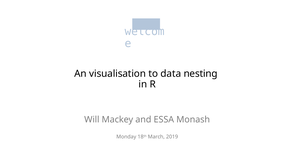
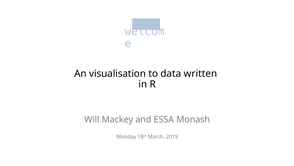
nesting: nesting -> written
